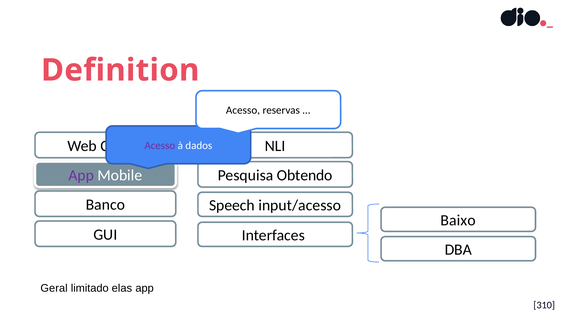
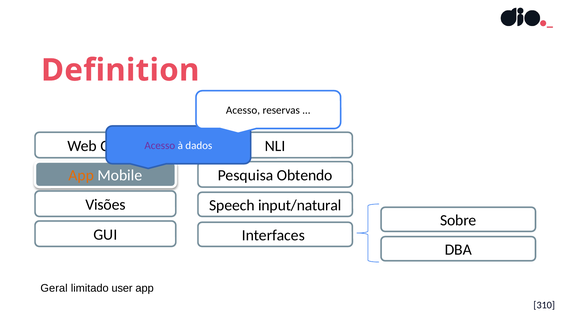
App at (81, 175) colour: purple -> orange
Banco: Banco -> Visões
input/acesso: input/acesso -> input/natural
Baixo: Baixo -> Sobre
elas: elas -> user
